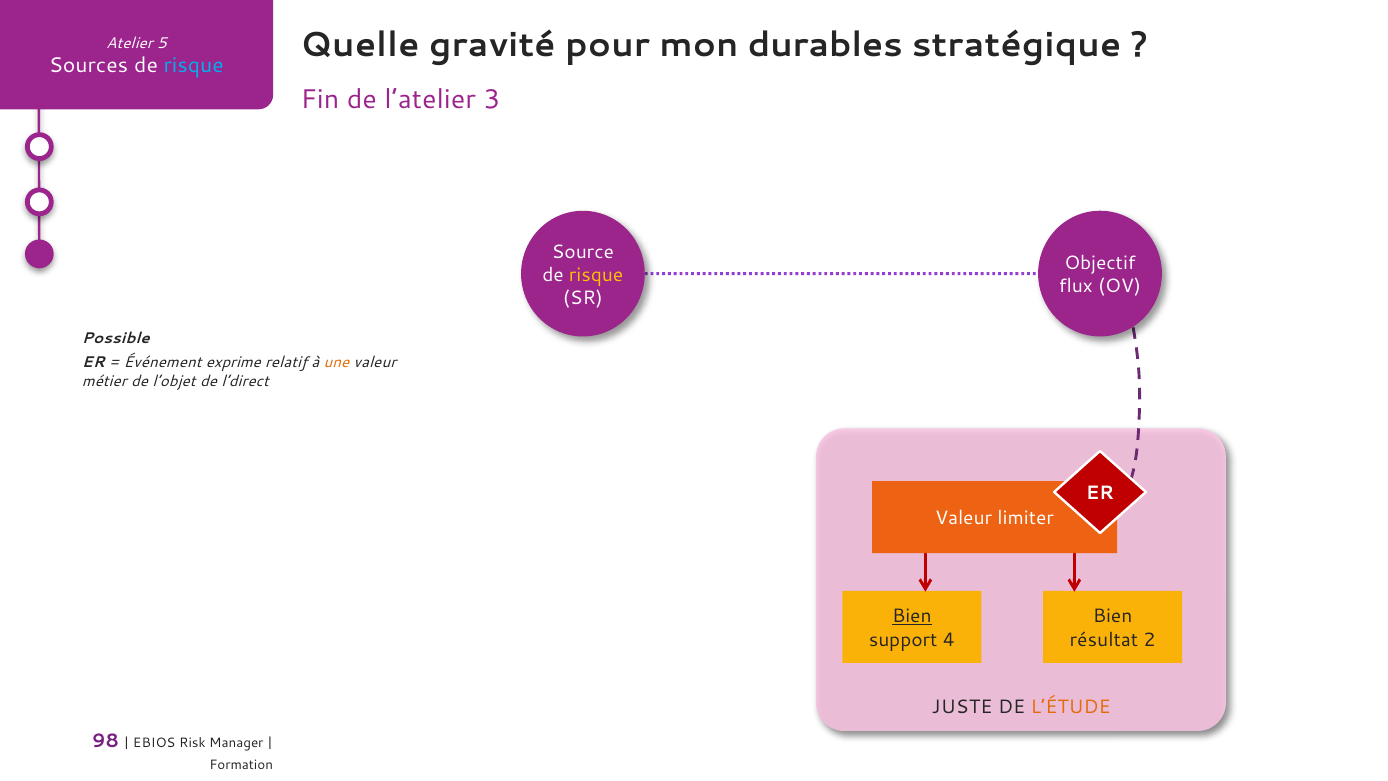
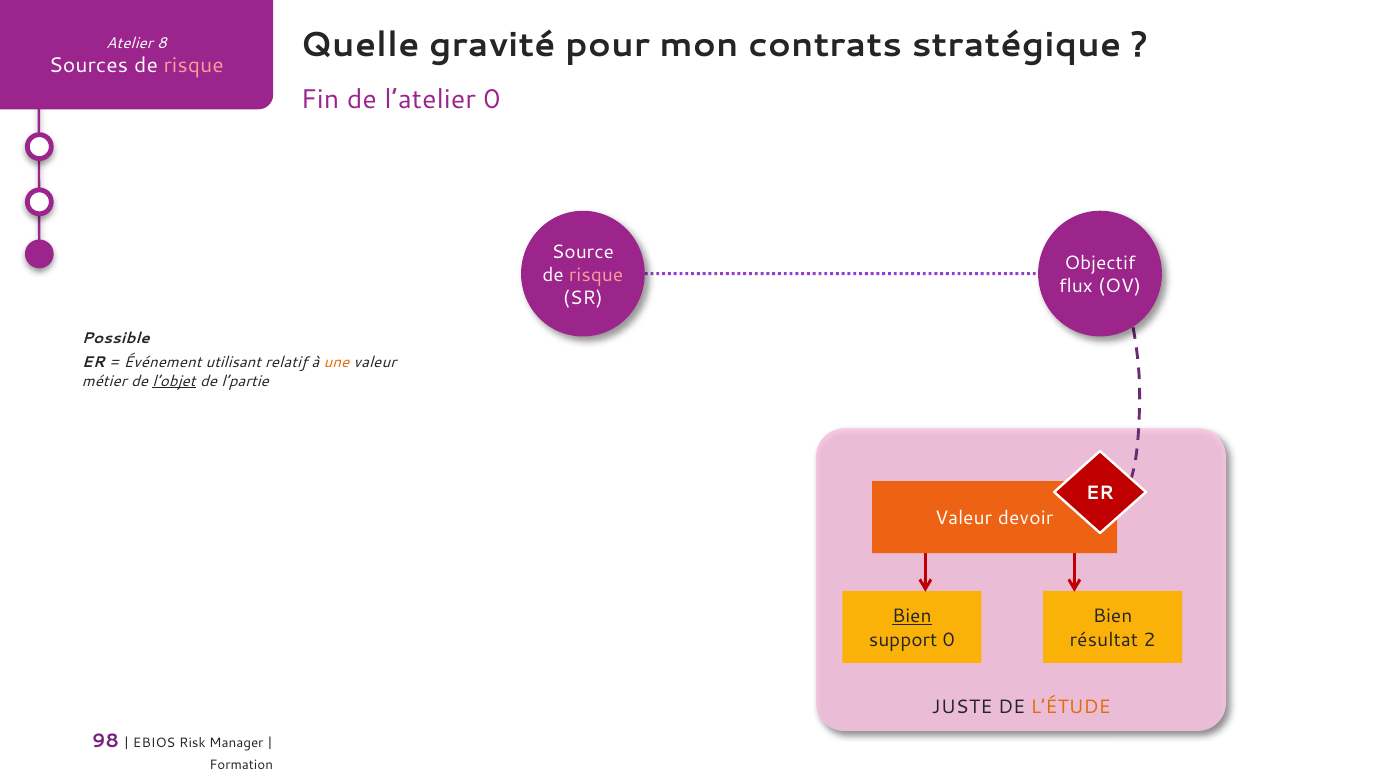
durables: durables -> contrats
5: 5 -> 8
risque at (194, 65) colour: light blue -> pink
l’atelier 3: 3 -> 0
risque at (596, 275) colour: yellow -> pink
exprime: exprime -> utilisant
l’objet underline: none -> present
l’direct: l’direct -> l’partie
limiter: limiter -> devoir
support 4: 4 -> 0
